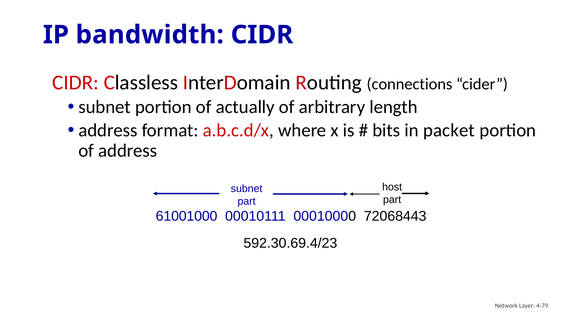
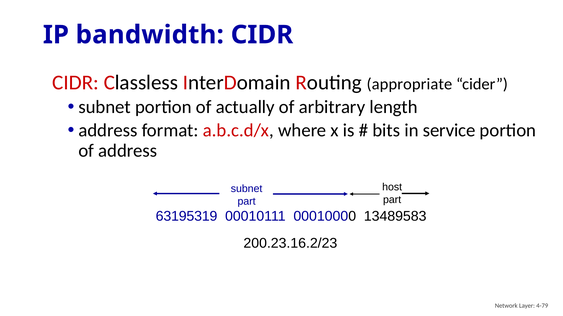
connections: connections -> appropriate
packet: packet -> service
61001000: 61001000 -> 63195319
72068443: 72068443 -> 13489583
592.30.69.4/23: 592.30.69.4/23 -> 200.23.16.2/23
